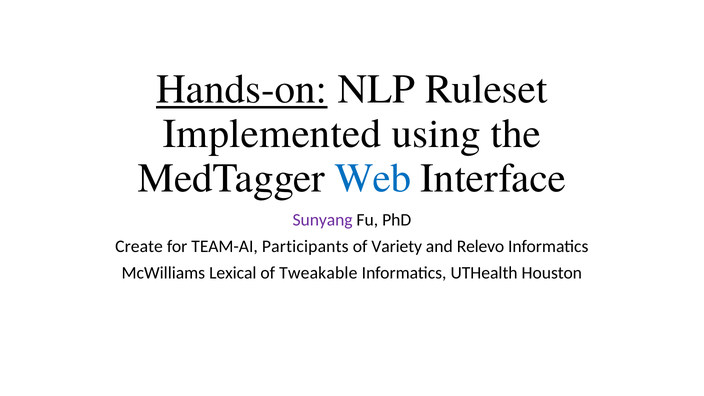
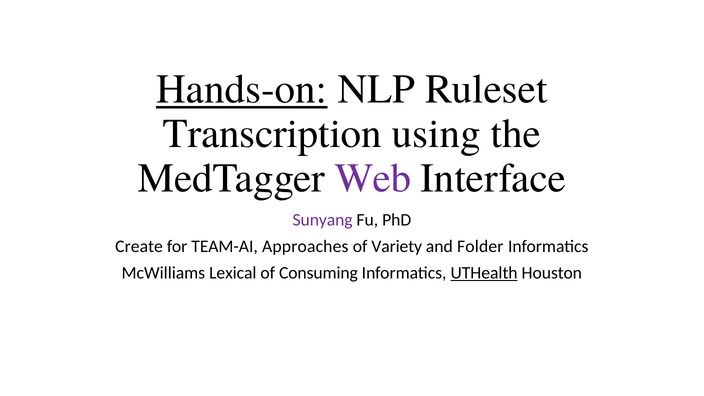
Implemented: Implemented -> Transcription
Web colour: blue -> purple
Participants: Participants -> Approaches
Relevo: Relevo -> Folder
Tweakable: Tweakable -> Consuming
UTHealth underline: none -> present
